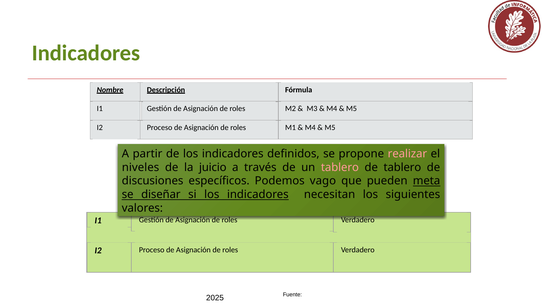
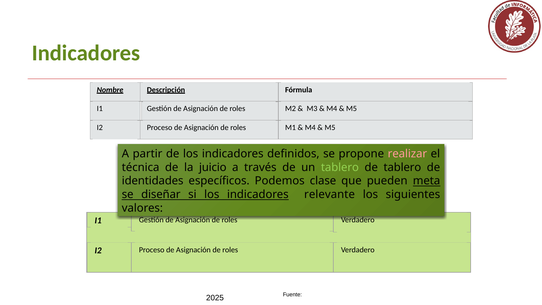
niveles: niveles -> técnica
tablero at (340, 167) colour: pink -> light green
discusiones: discusiones -> identidades
vago: vago -> clase
necesitan: necesitan -> relevante
